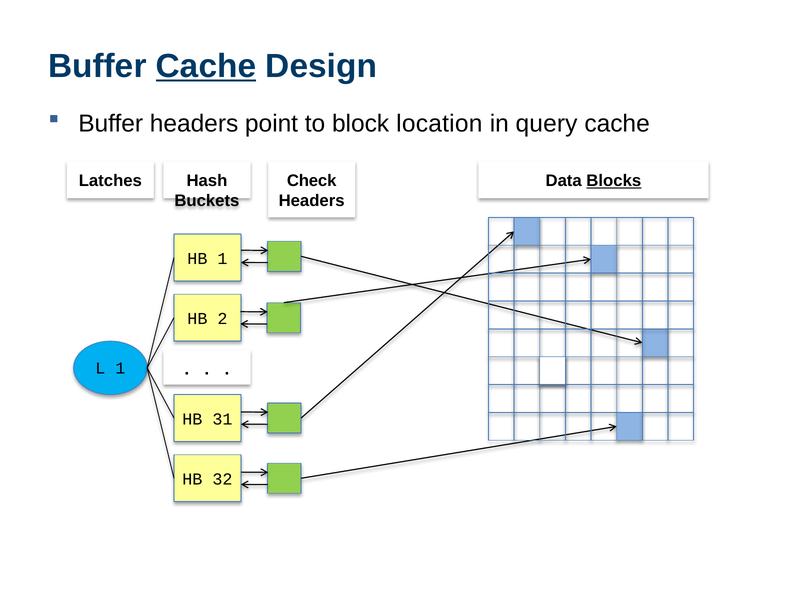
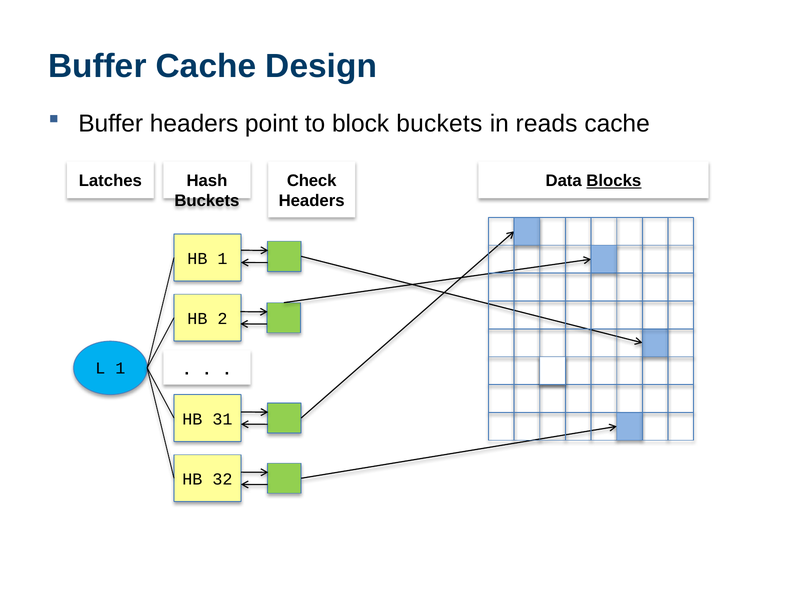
Cache at (206, 66) underline: present -> none
block location: location -> buckets
query: query -> reads
